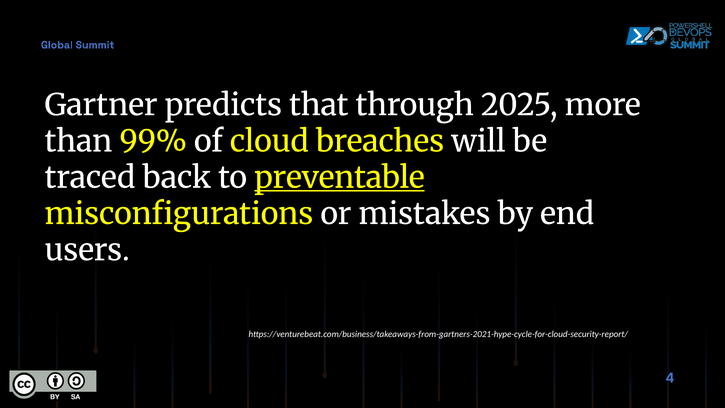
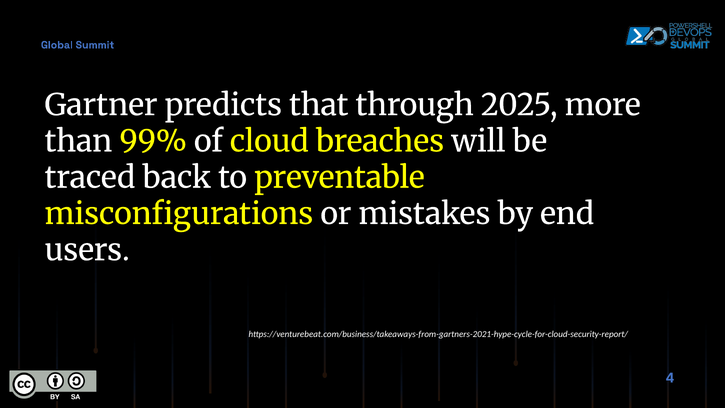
preventable underline: present -> none
